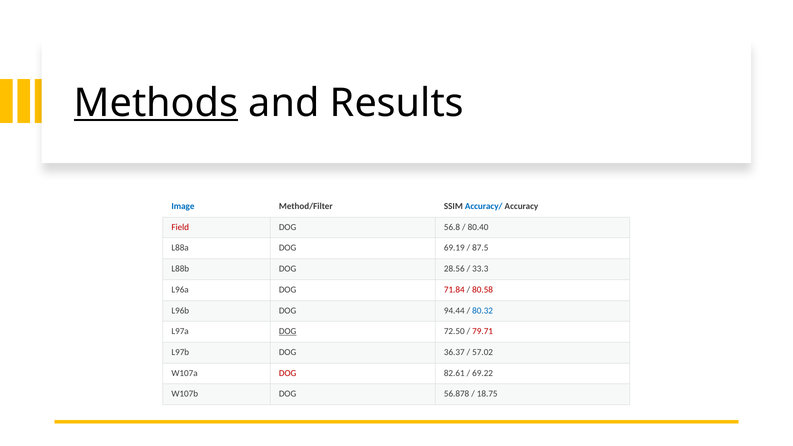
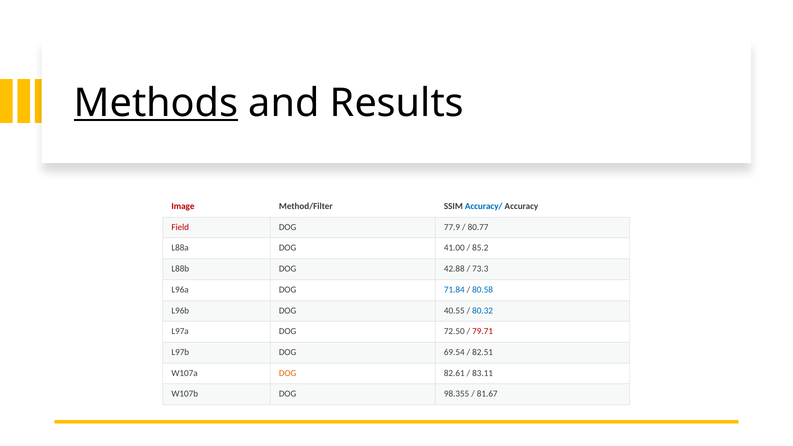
Image colour: blue -> red
56.8: 56.8 -> 77.9
80.40: 80.40 -> 80.77
69.19: 69.19 -> 41.00
87.5: 87.5 -> 85.2
28.56: 28.56 -> 42.88
33.3: 33.3 -> 73.3
71.84 colour: red -> blue
80.58 colour: red -> blue
94.44: 94.44 -> 40.55
DOG at (288, 331) underline: present -> none
36.37: 36.37 -> 69.54
57.02: 57.02 -> 82.51
DOG at (288, 373) colour: red -> orange
69.22: 69.22 -> 83.11
56.878: 56.878 -> 98.355
18.75: 18.75 -> 81.67
